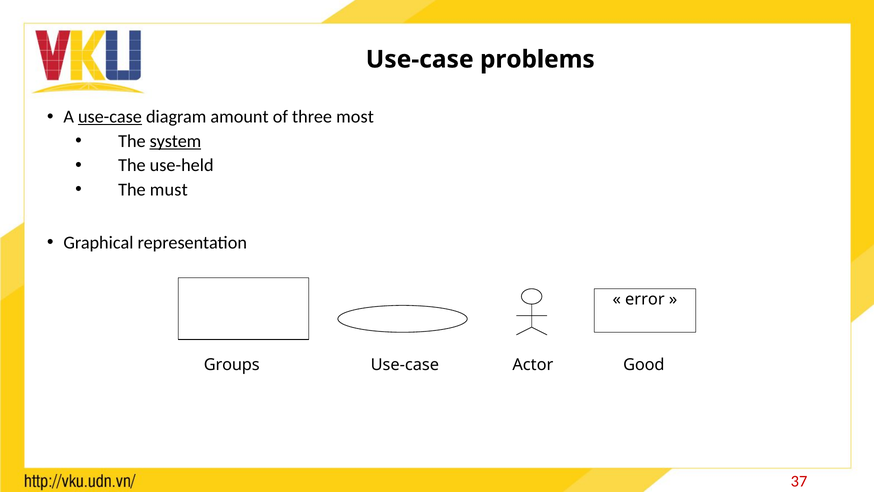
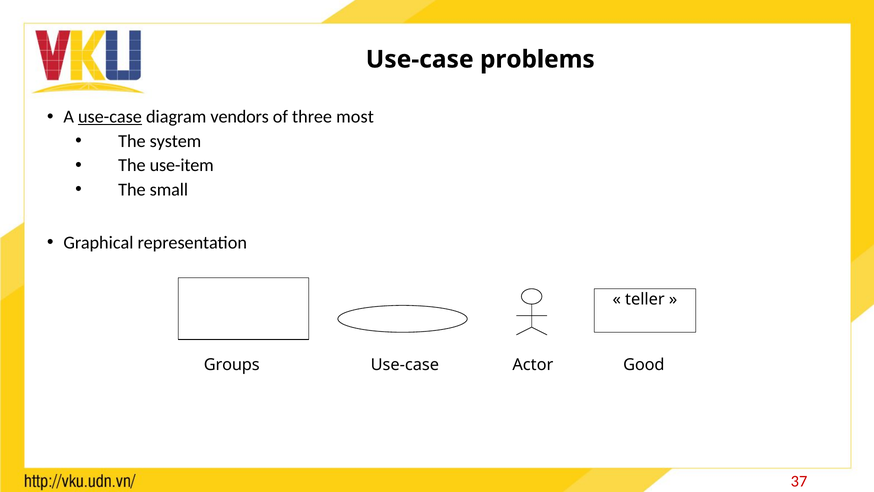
amount: amount -> vendors
system underline: present -> none
use-held: use-held -> use-item
must: must -> small
error: error -> teller
